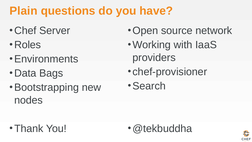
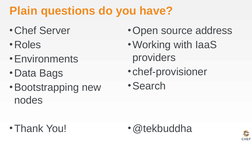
network: network -> address
